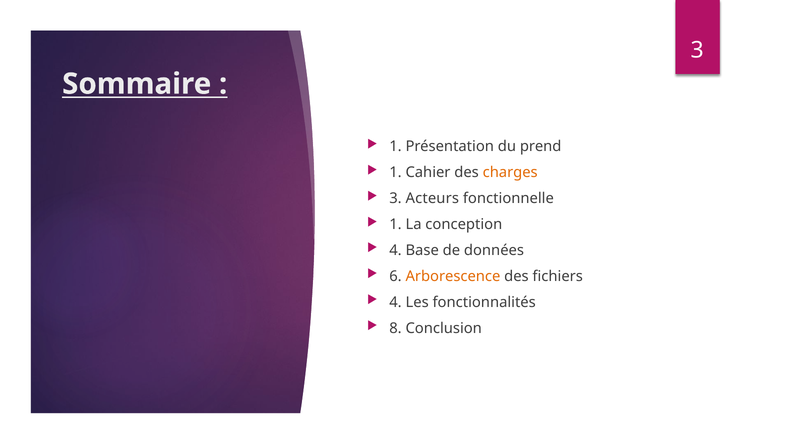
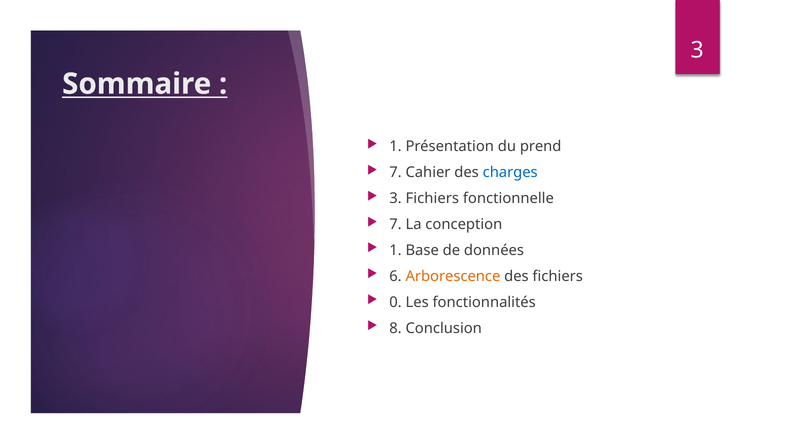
1 at (396, 172): 1 -> 7
charges colour: orange -> blue
3 Acteurs: Acteurs -> Fichiers
1 at (396, 224): 1 -> 7
4 at (396, 250): 4 -> 1
4 at (396, 302): 4 -> 0
